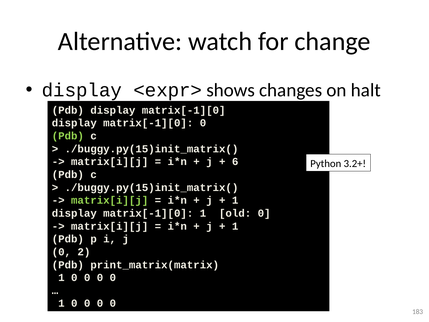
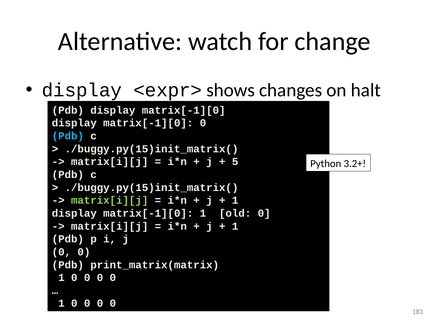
Pdb at (68, 136) colour: light green -> light blue
6: 6 -> 5
2 at (84, 252): 2 -> 0
